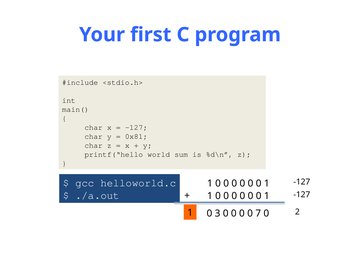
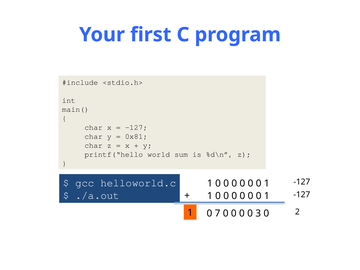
3: 3 -> 7
7: 7 -> 3
